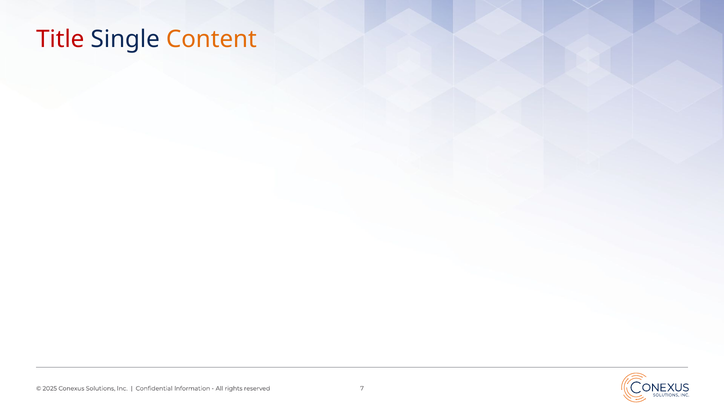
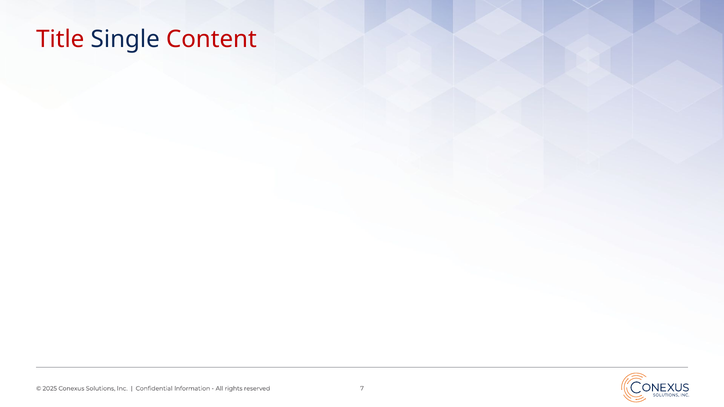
Content colour: orange -> red
